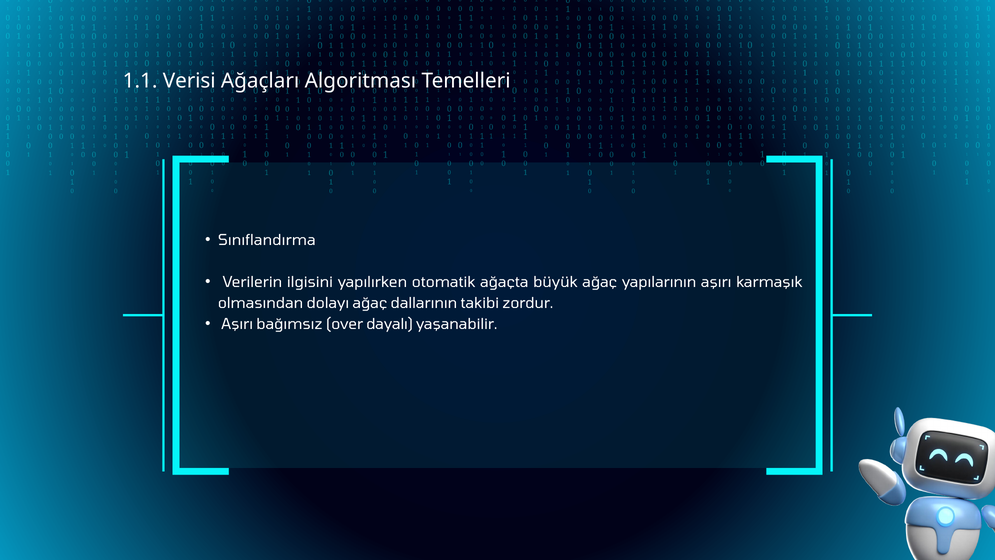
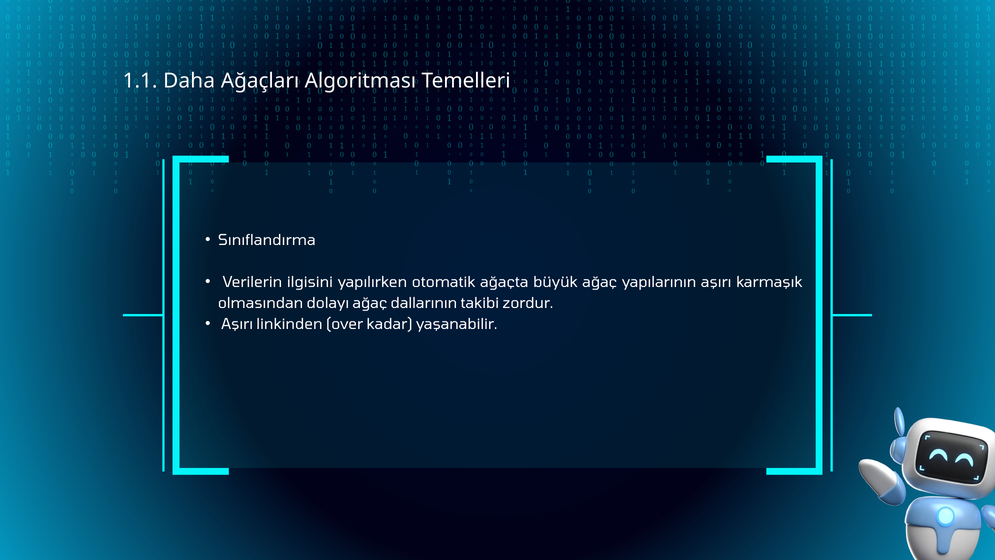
Verisi: Verisi -> Daha
bağımsız: bağımsız -> linkinden
dayalı: dayalı -> kadar
